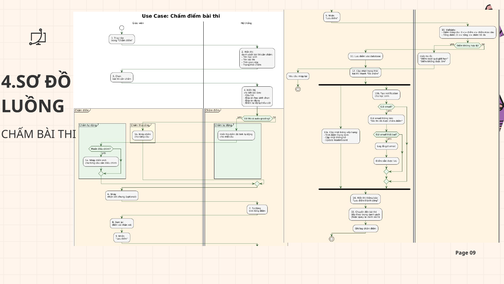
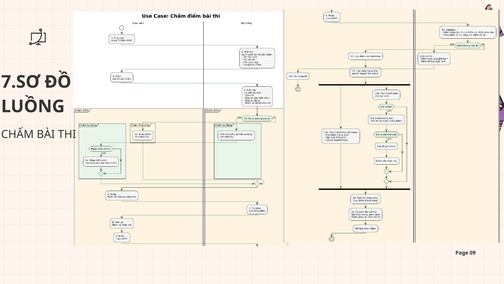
4.SƠ: 4.SƠ -> 7.SƠ
